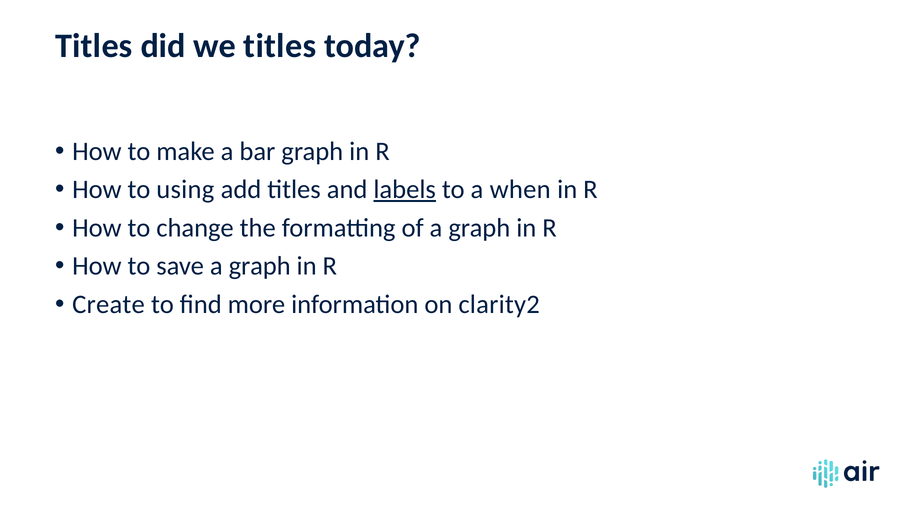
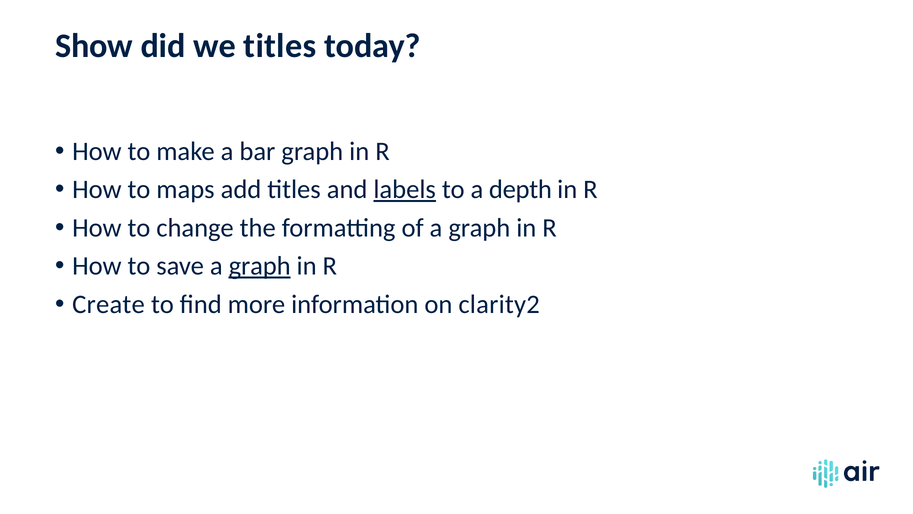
Titles at (94, 46): Titles -> Show
using: using -> maps
when: when -> depth
graph at (260, 266) underline: none -> present
